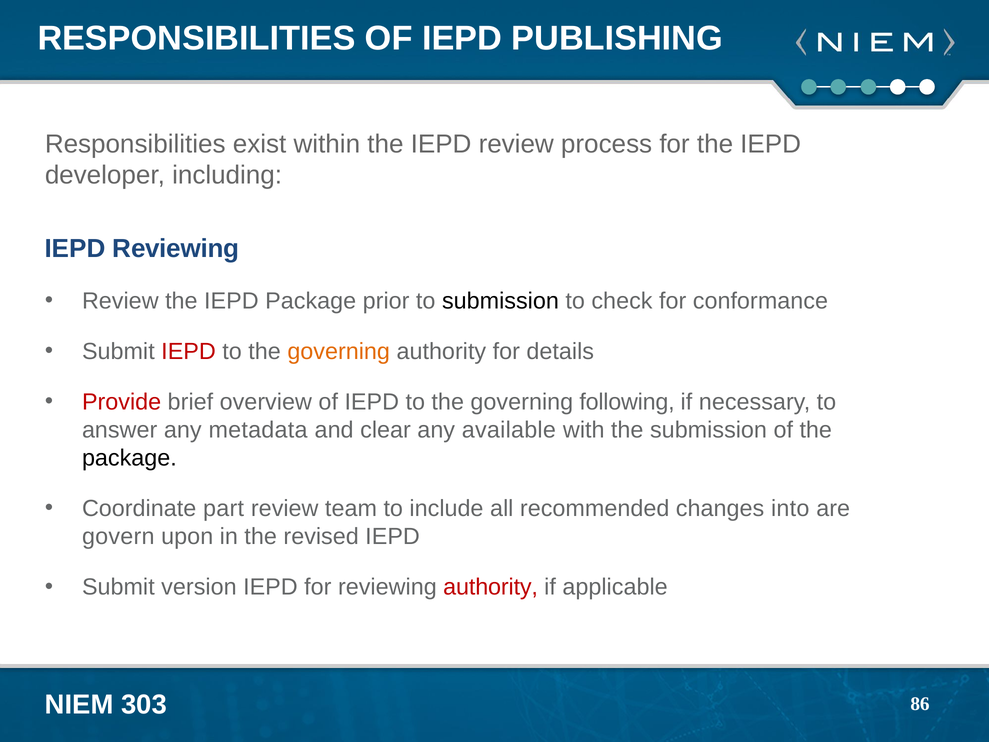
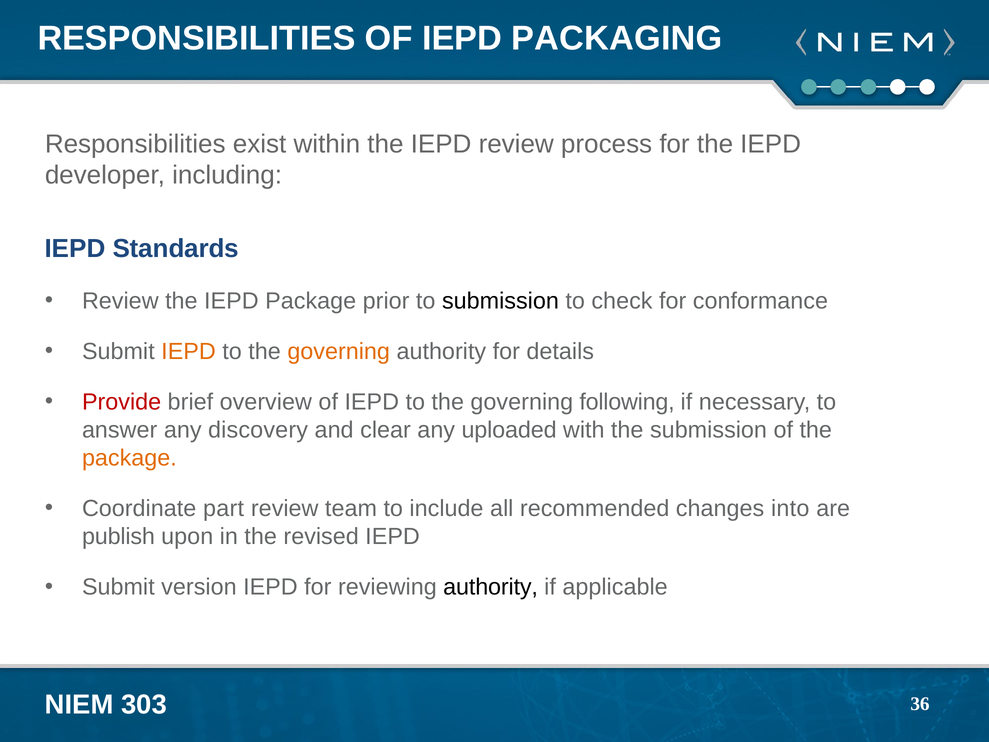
PUBLISHING: PUBLISHING -> PACKAGING
IEPD Reviewing: Reviewing -> Standards
IEPD at (189, 351) colour: red -> orange
metadata: metadata -> discovery
available: available -> uploaded
package at (129, 458) colour: black -> orange
govern: govern -> publish
authority at (491, 587) colour: red -> black
86: 86 -> 36
